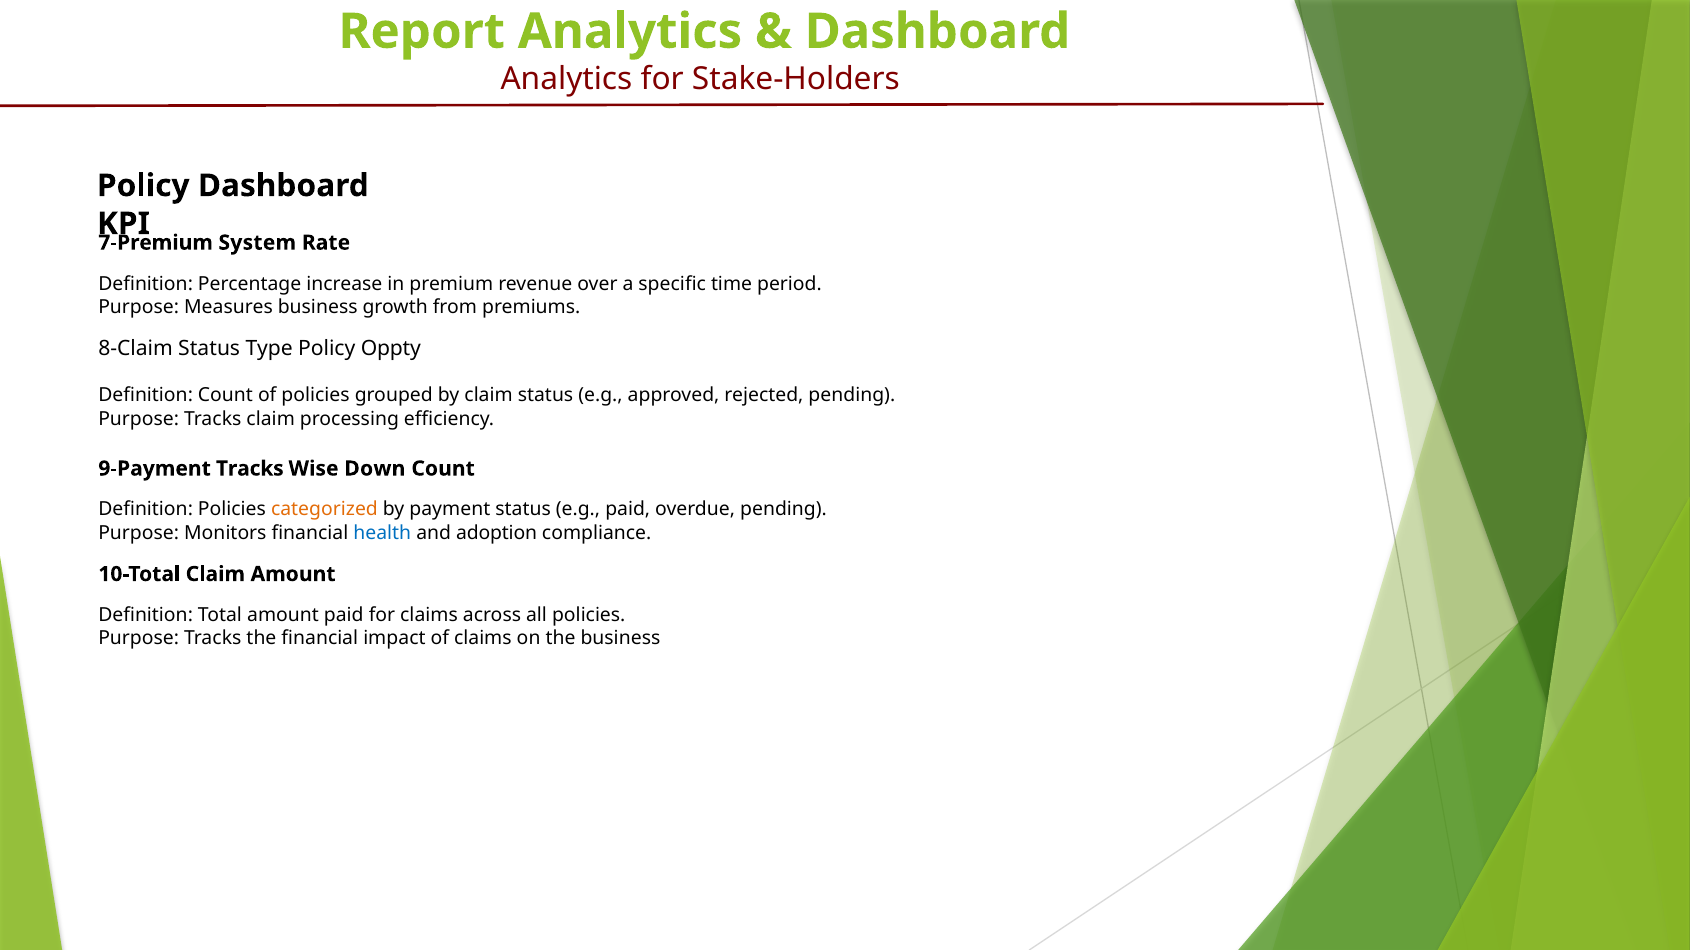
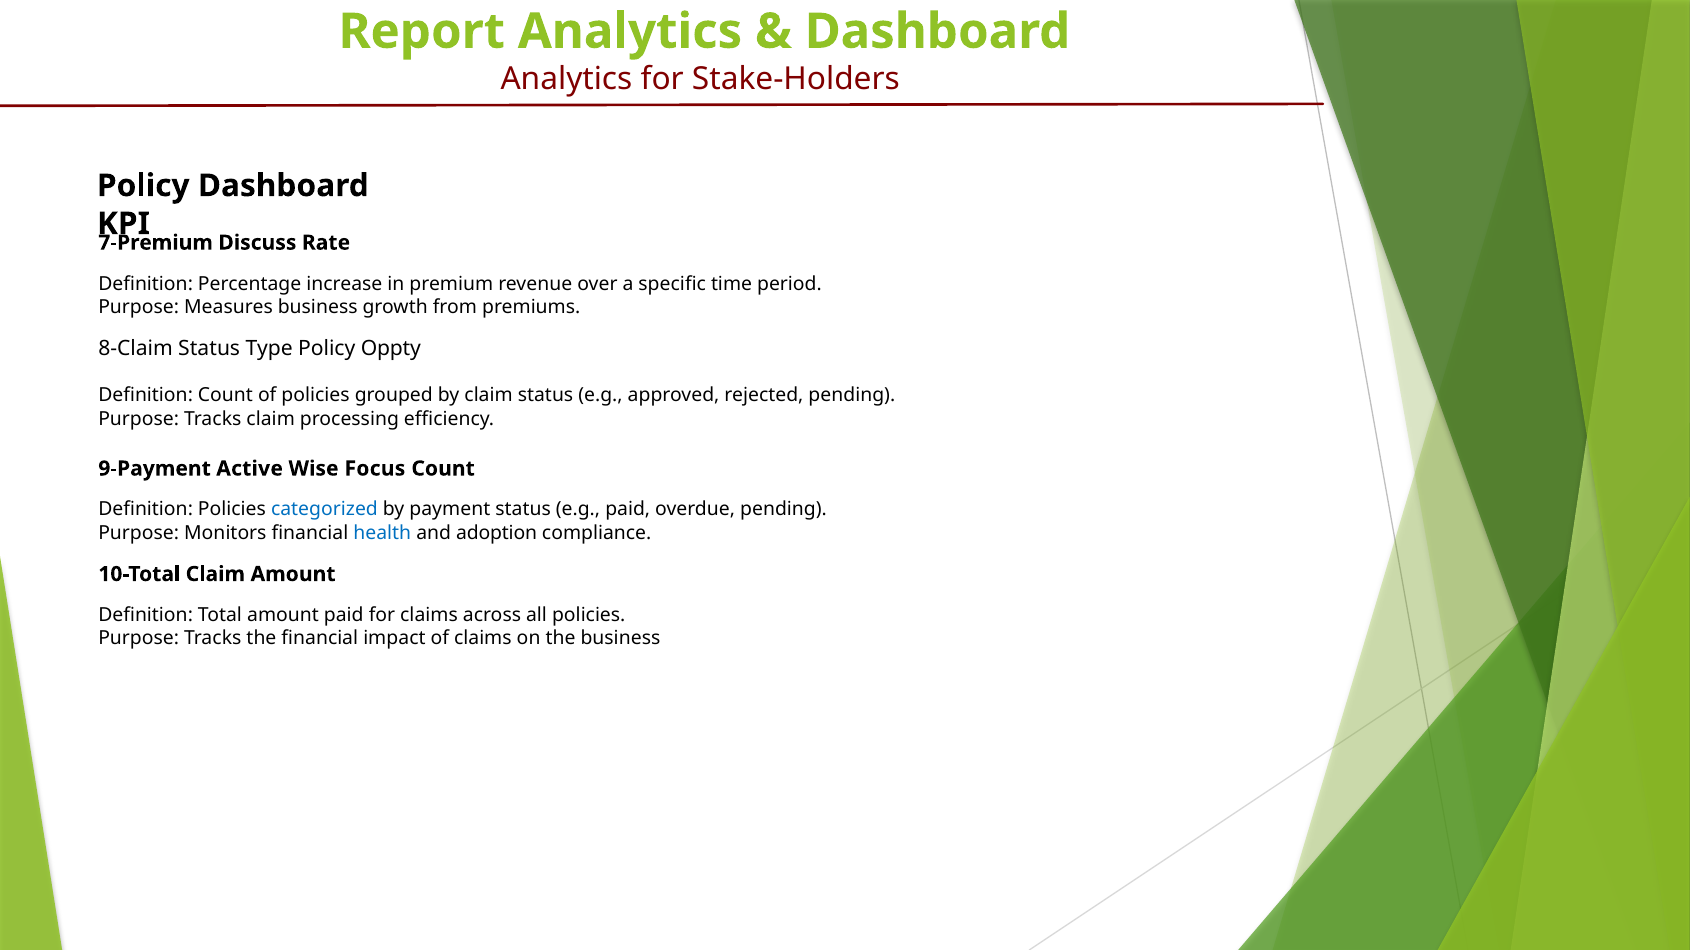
System: System -> Discuss
9-Payment Tracks: Tracks -> Active
Down: Down -> Focus
categorized colour: orange -> blue
